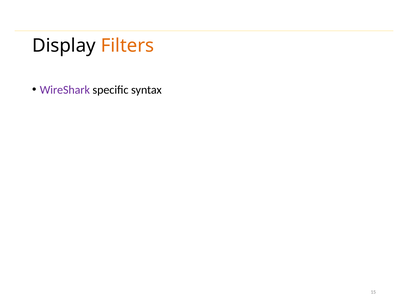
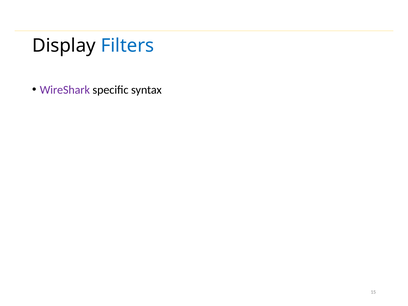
Filters colour: orange -> blue
